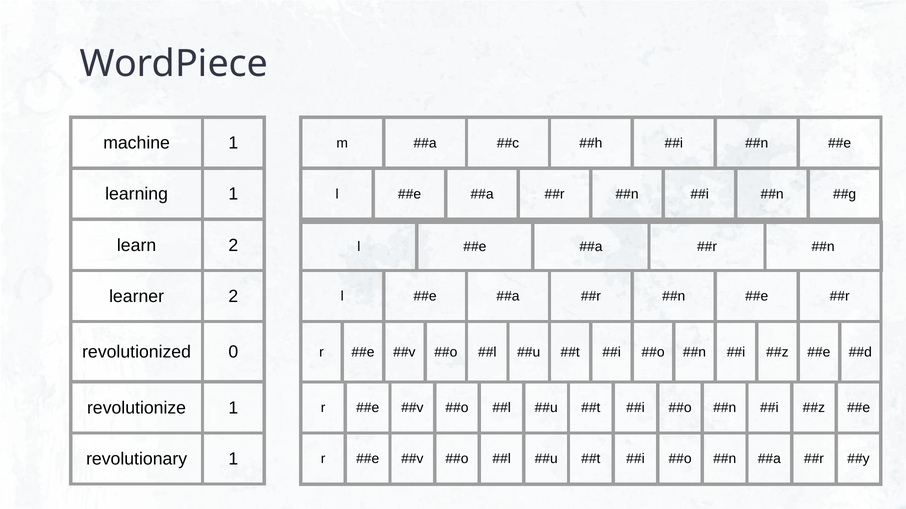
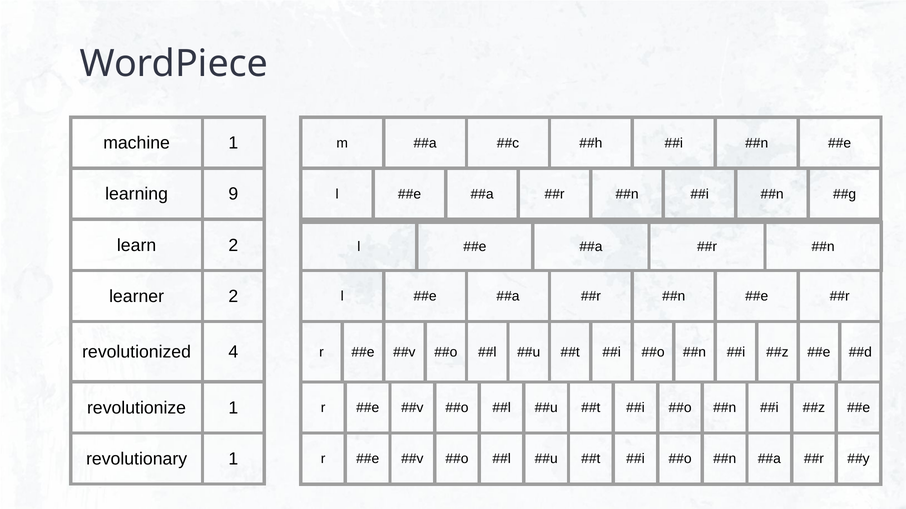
learning 1: 1 -> 9
0: 0 -> 4
